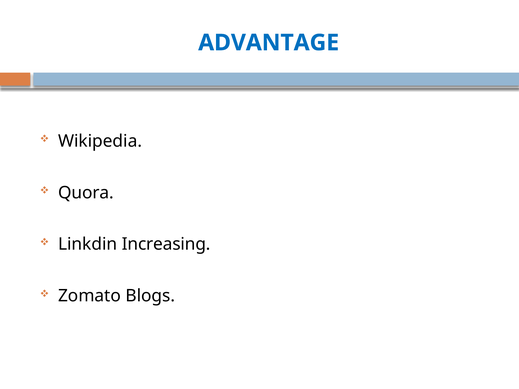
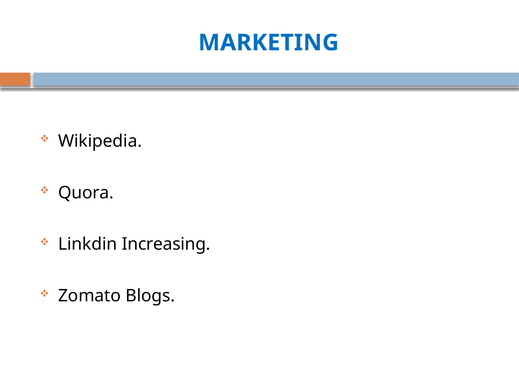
ADVANTAGE: ADVANTAGE -> MARKETING
